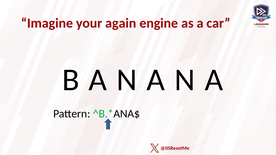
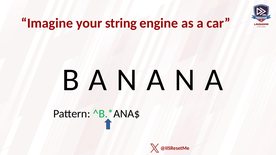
again: again -> string
